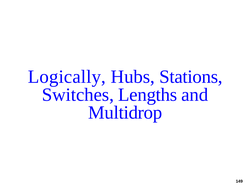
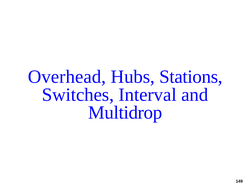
Logically: Logically -> Overhead
Lengths: Lengths -> Interval
